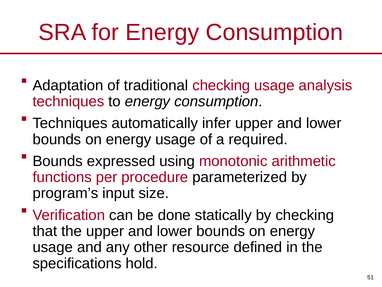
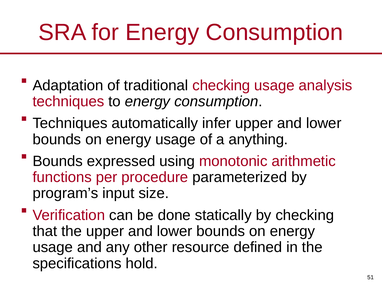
required: required -> anything
